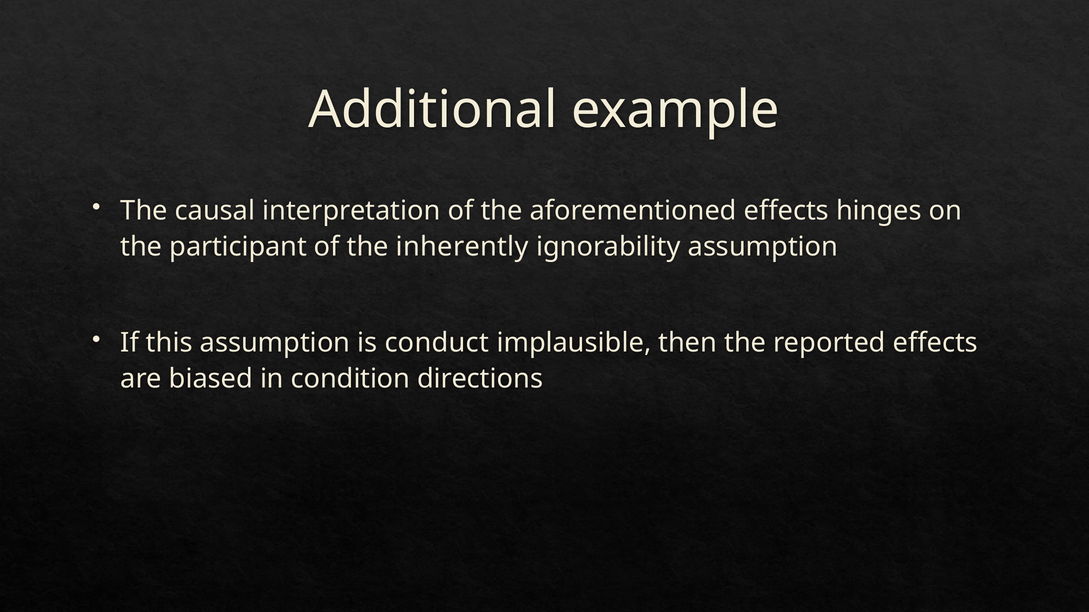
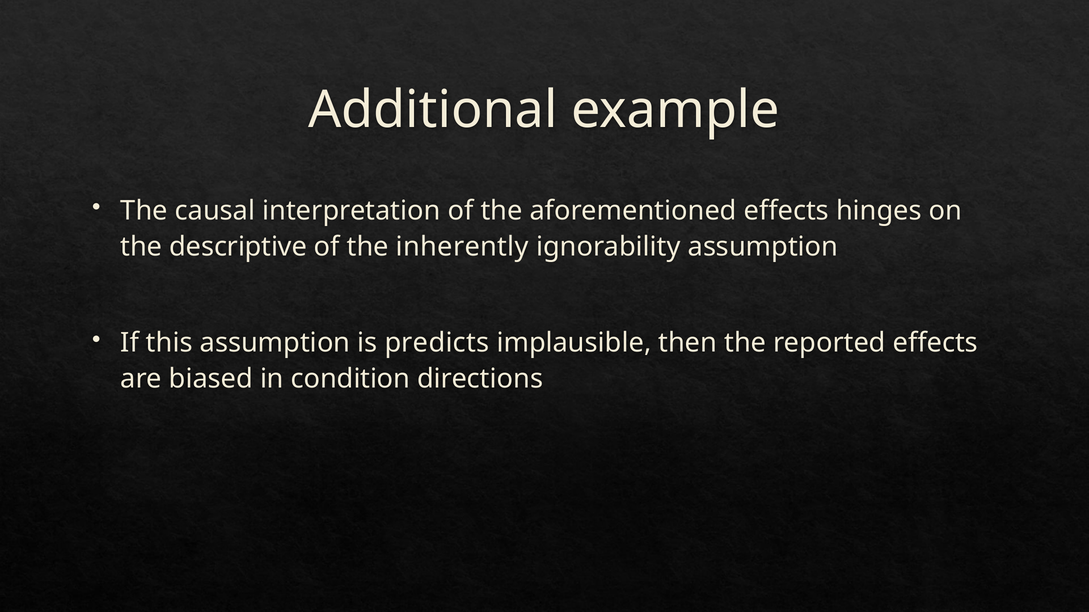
participant: participant -> descriptive
conduct: conduct -> predicts
